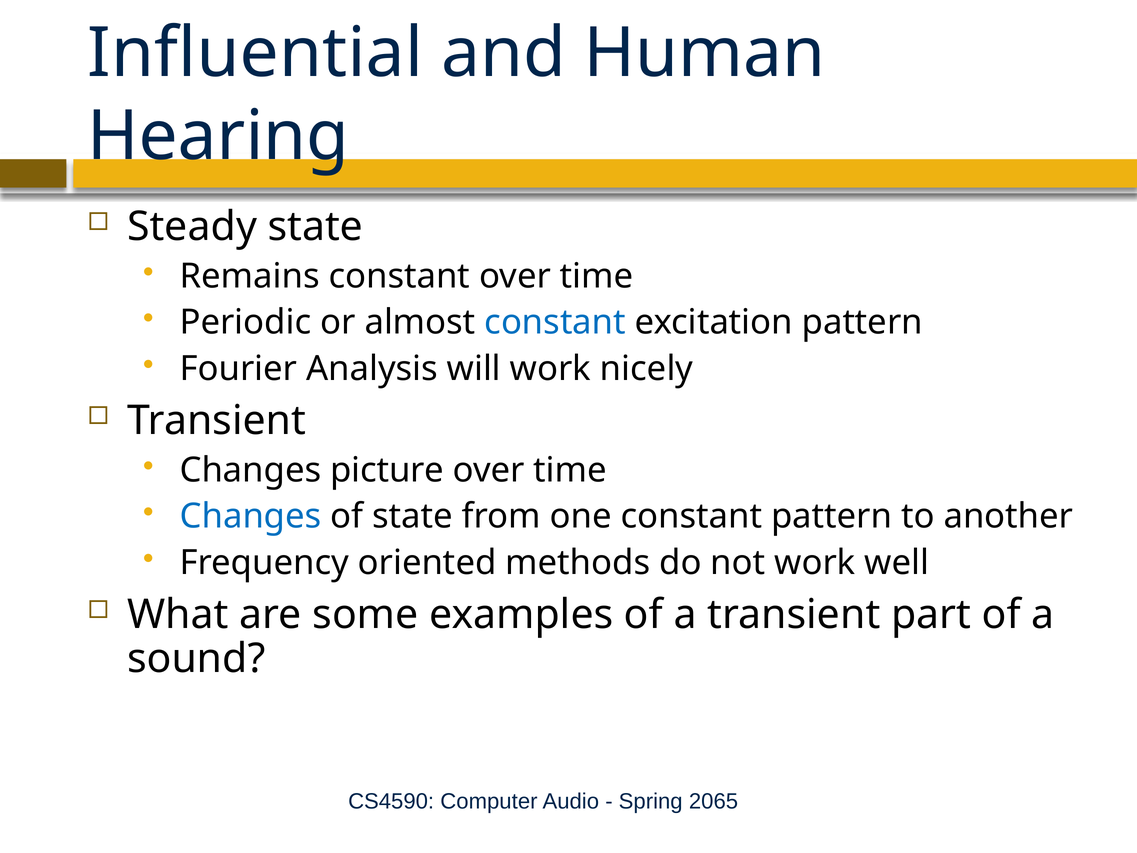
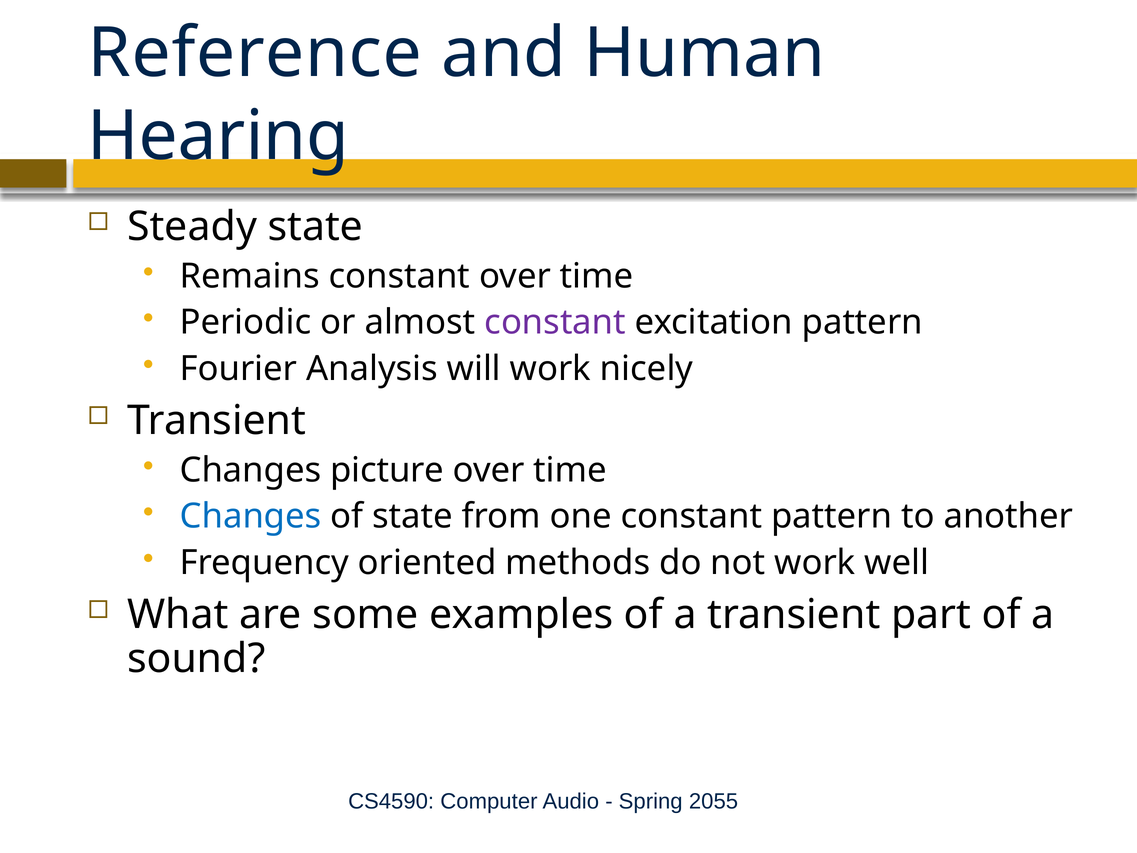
Influential: Influential -> Reference
constant at (555, 322) colour: blue -> purple
2065: 2065 -> 2055
